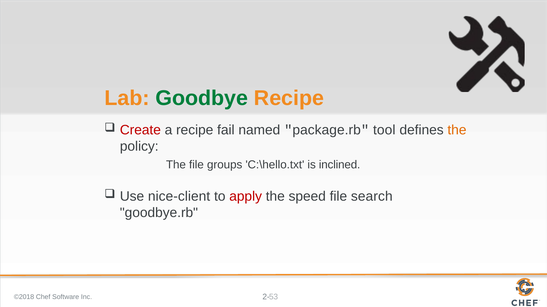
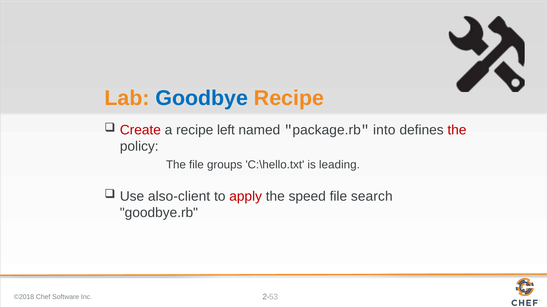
Goodbye colour: green -> blue
fail: fail -> left
tool: tool -> into
the at (457, 130) colour: orange -> red
inclined: inclined -> leading
nice-client: nice-client -> also-client
